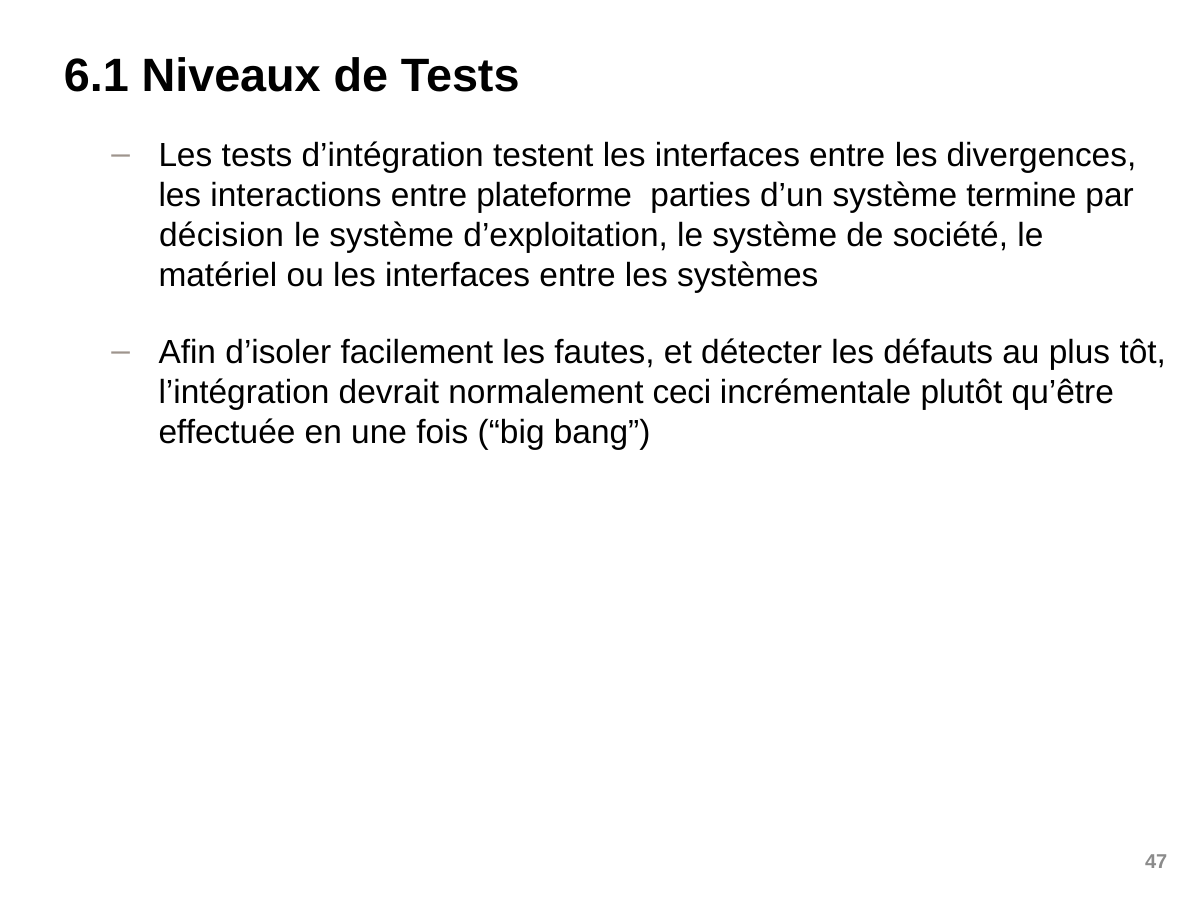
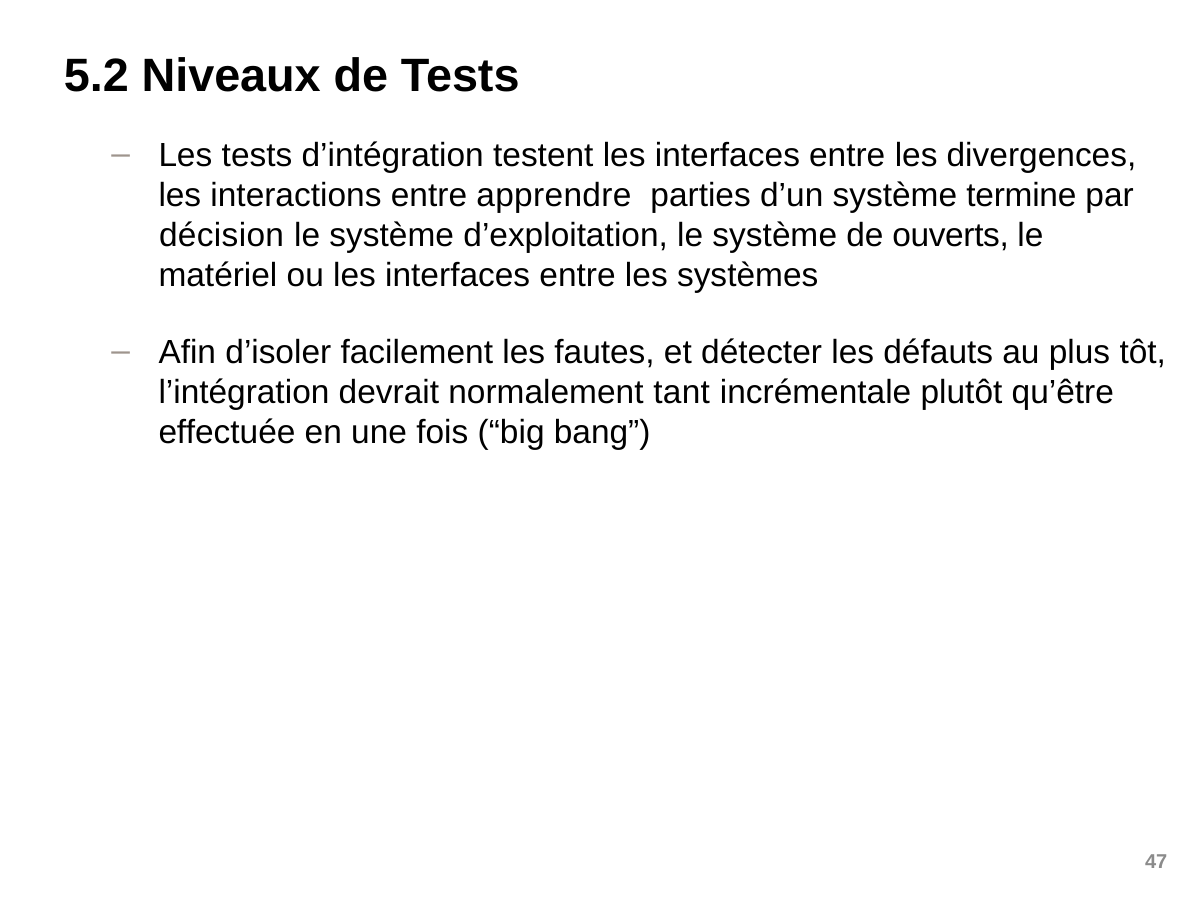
6.1: 6.1 -> 5.2
plateforme: plateforme -> apprendre
société: société -> ouverts
ceci: ceci -> tant
